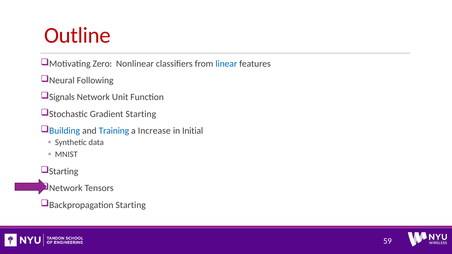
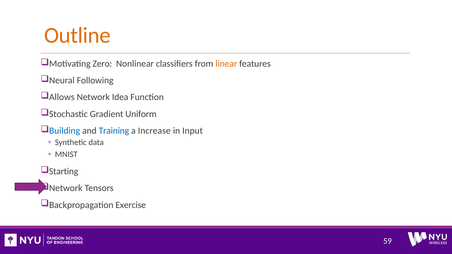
Outline colour: red -> orange
linear colour: blue -> orange
Signals: Signals -> Allows
Unit: Unit -> Idea
Gradient Starting: Starting -> Uniform
Initial: Initial -> Input
Backpropagation Starting: Starting -> Exercise
